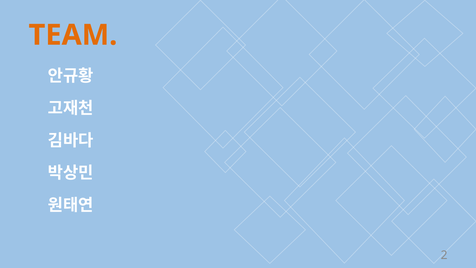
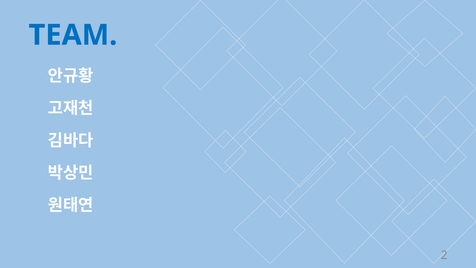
TEAM colour: orange -> blue
